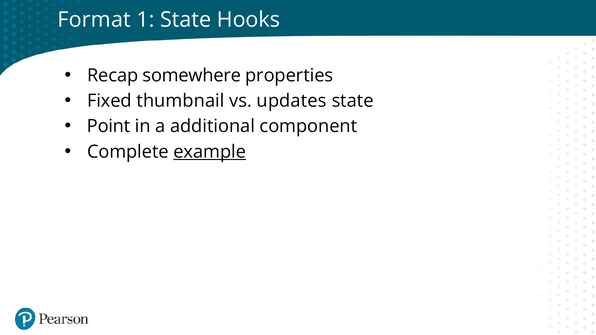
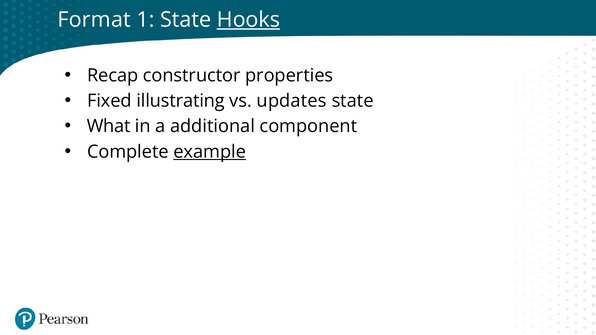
Hooks underline: none -> present
somewhere: somewhere -> constructor
thumbnail: thumbnail -> illustrating
Point: Point -> What
